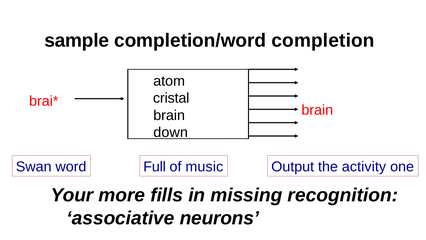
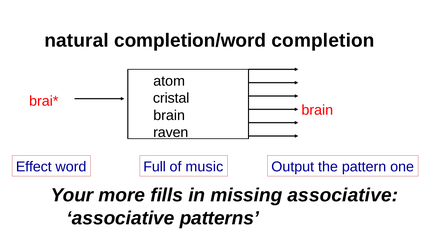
sample: sample -> natural
down: down -> raven
Swan: Swan -> Effect
activity: activity -> pattern
missing recognition: recognition -> associative
neurons: neurons -> patterns
